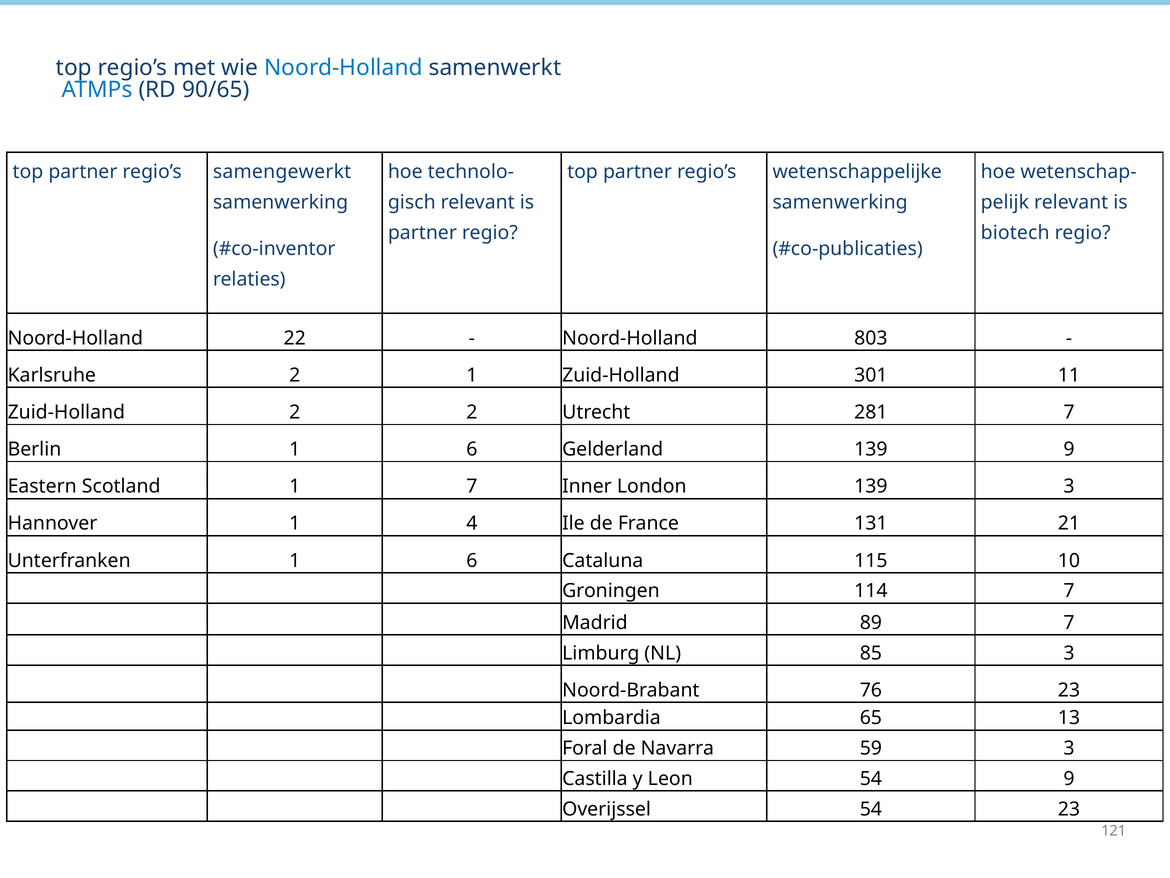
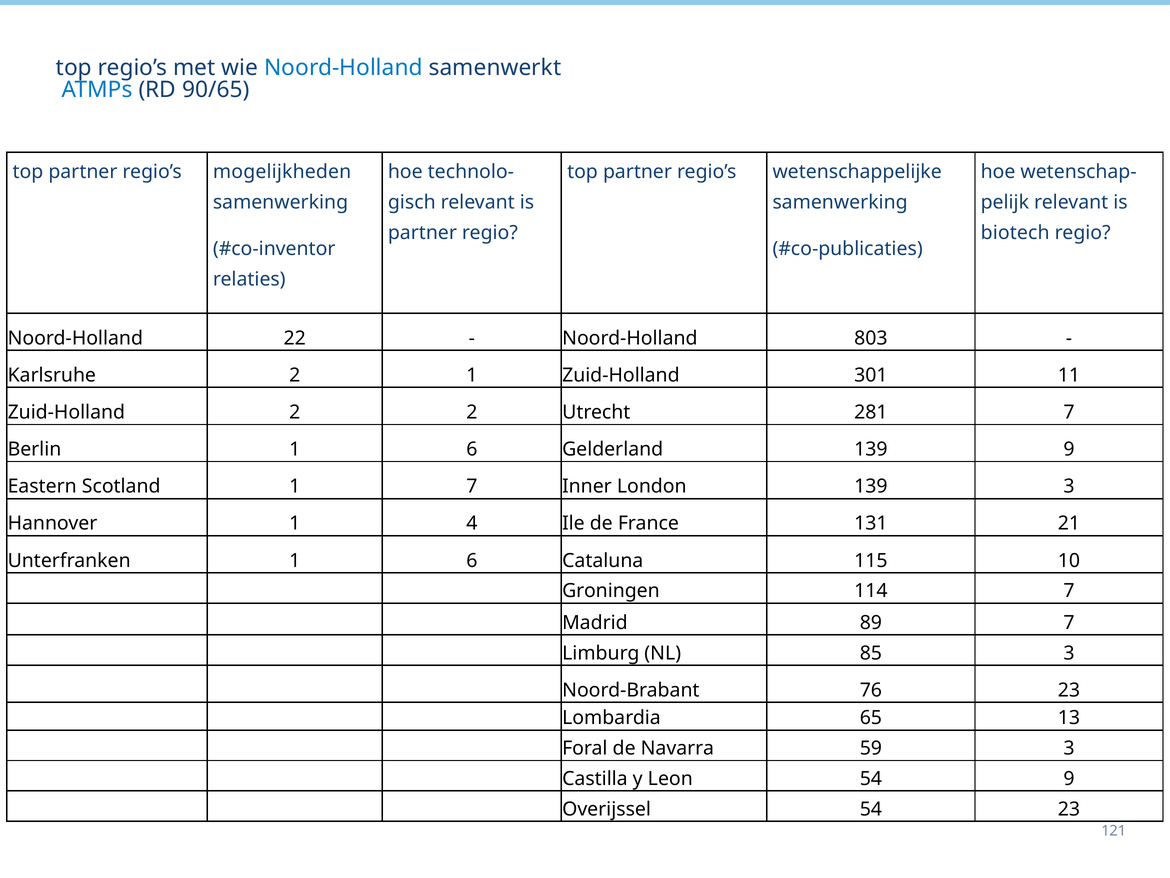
samengewerkt: samengewerkt -> mogelijkheden
